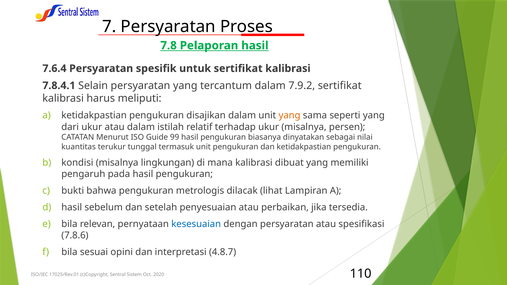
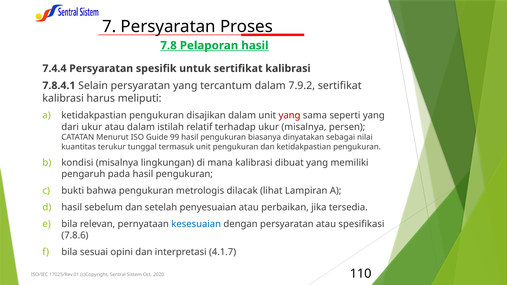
7.6.4: 7.6.4 -> 7.4.4
yang at (290, 116) colour: orange -> red
4.8.7: 4.8.7 -> 4.1.7
